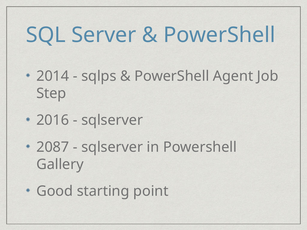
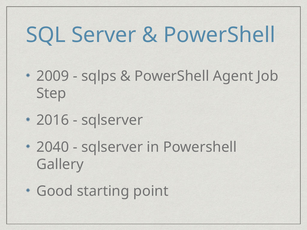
2014: 2014 -> 2009
2087: 2087 -> 2040
